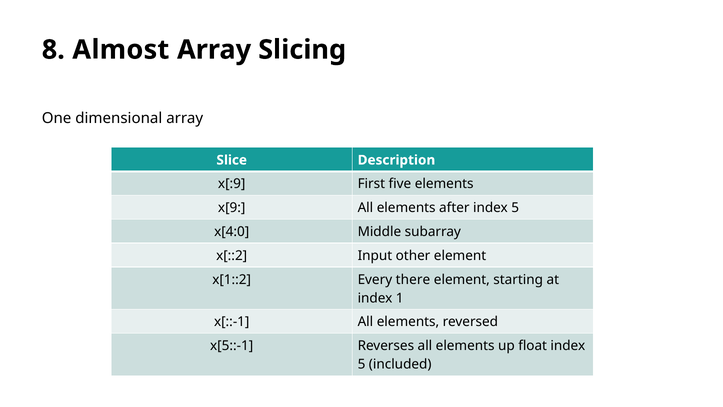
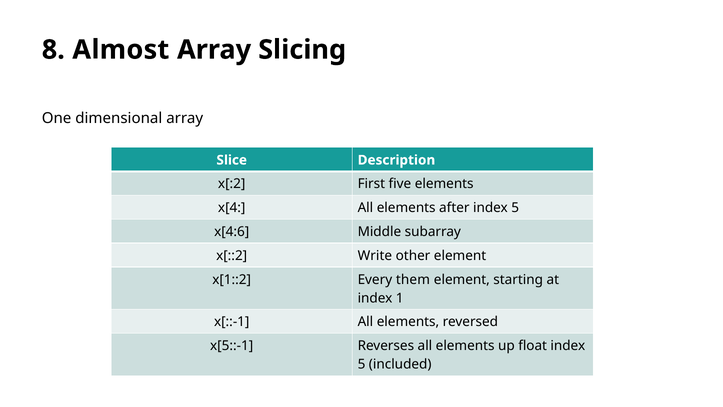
x[:9: x[:9 -> x[:2
x[9: x[9 -> x[4
x[4:0: x[4:0 -> x[4:6
Input: Input -> Write
there: there -> them
